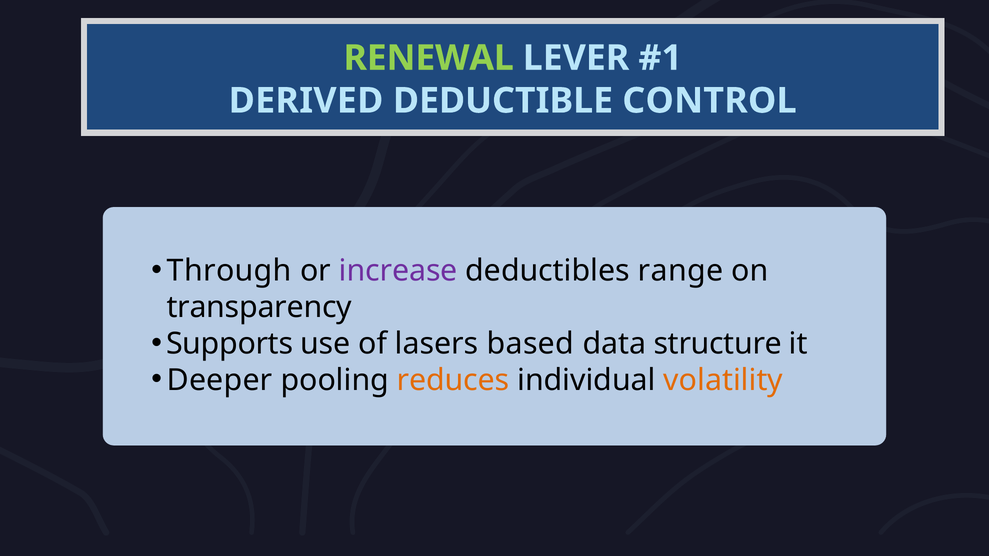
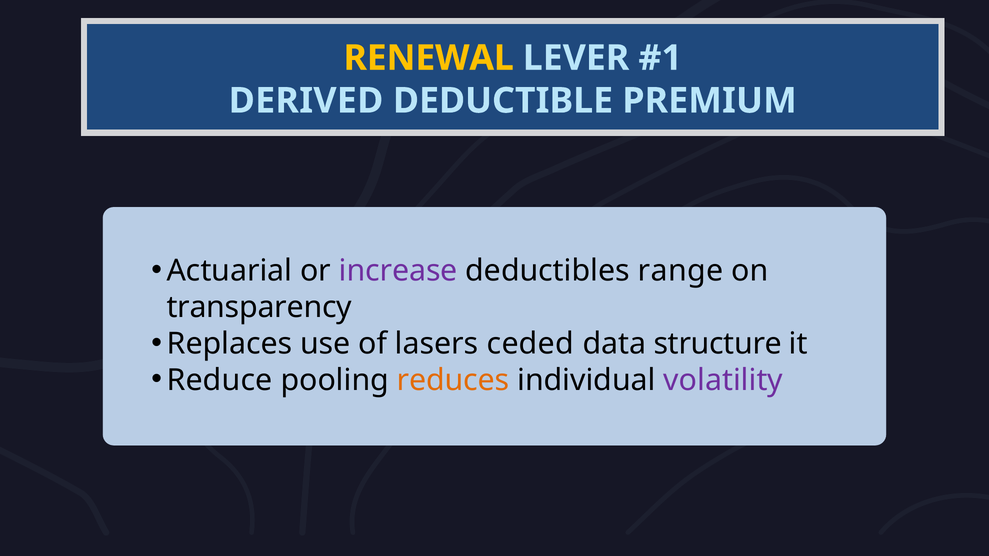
RENEWAL colour: light green -> yellow
CONTROL: CONTROL -> PREMIUM
Through: Through -> Actuarial
Supports: Supports -> Replaces
based: based -> ceded
Deeper: Deeper -> Reduce
volatility colour: orange -> purple
